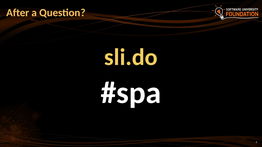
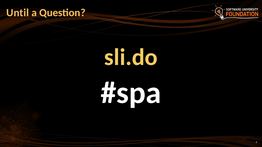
After: After -> Until
